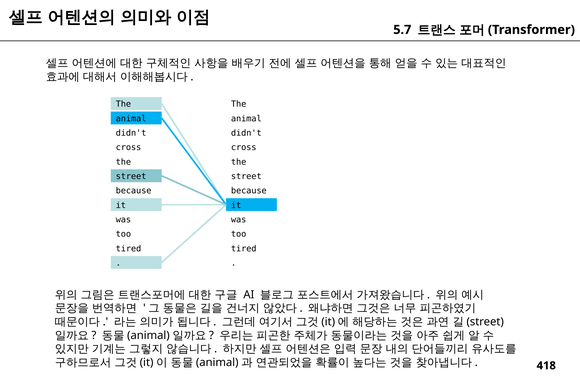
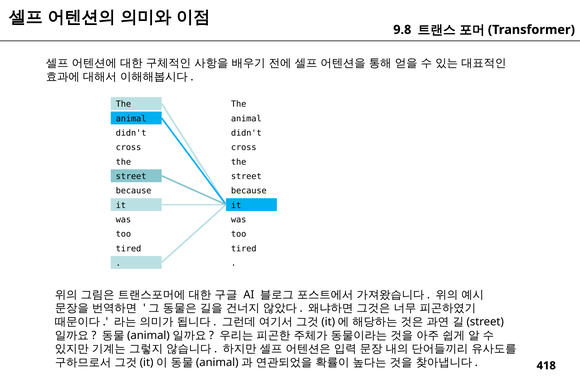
5.7: 5.7 -> 9.8
